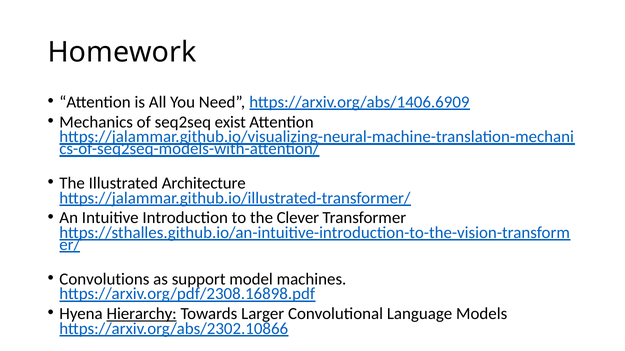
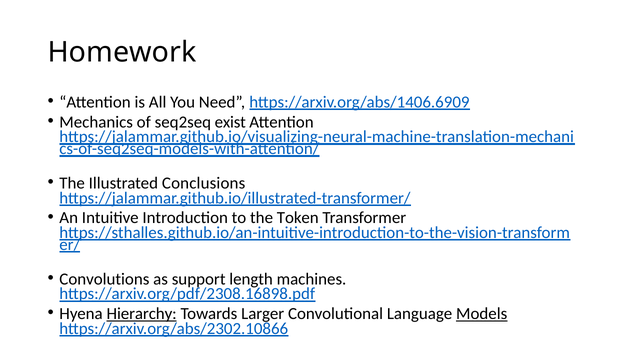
Architecture: Architecture -> Conclusions
Clever: Clever -> Token
model: model -> length
Models underline: none -> present
